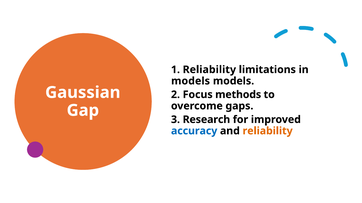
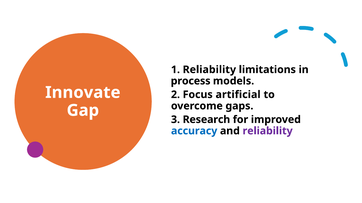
models at (191, 81): models -> process
Gaussian: Gaussian -> Innovate
methods: methods -> artificial
reliability at (268, 131) colour: orange -> purple
